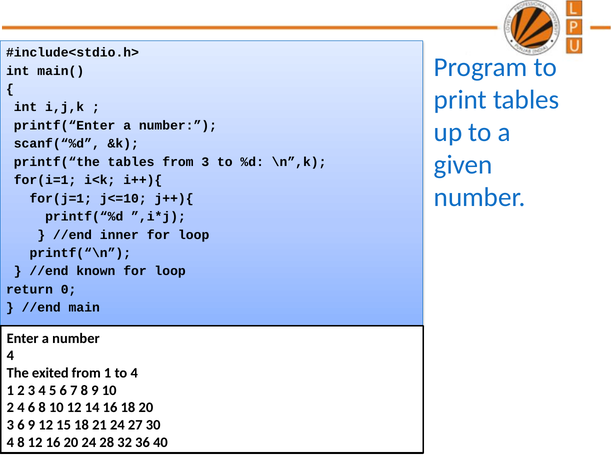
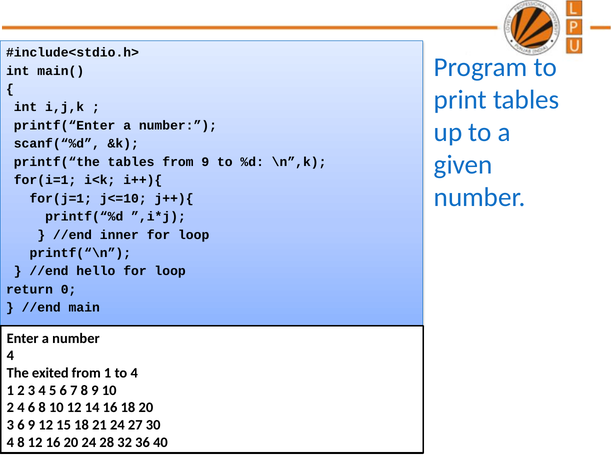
from 3: 3 -> 9
known: known -> hello
